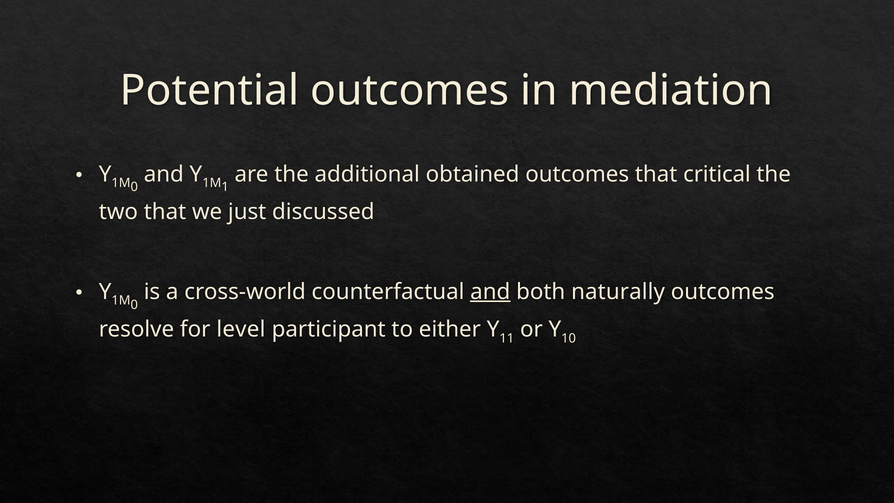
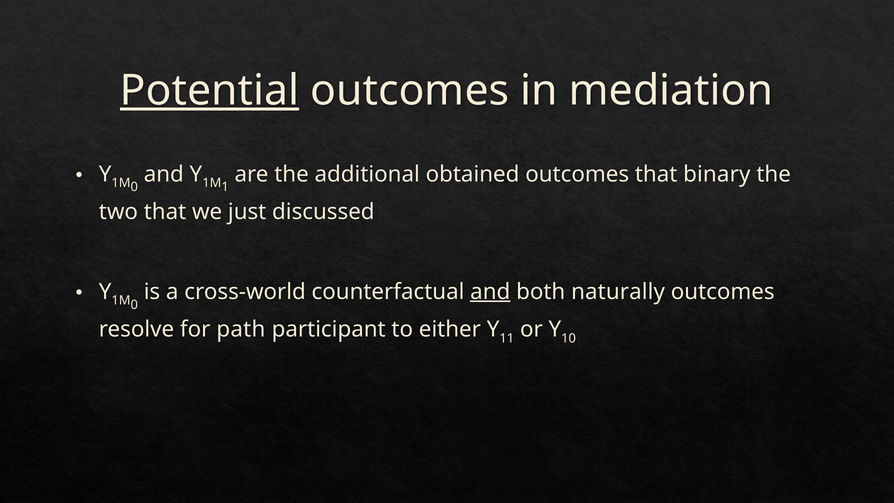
Potential underline: none -> present
critical: critical -> binary
level: level -> path
